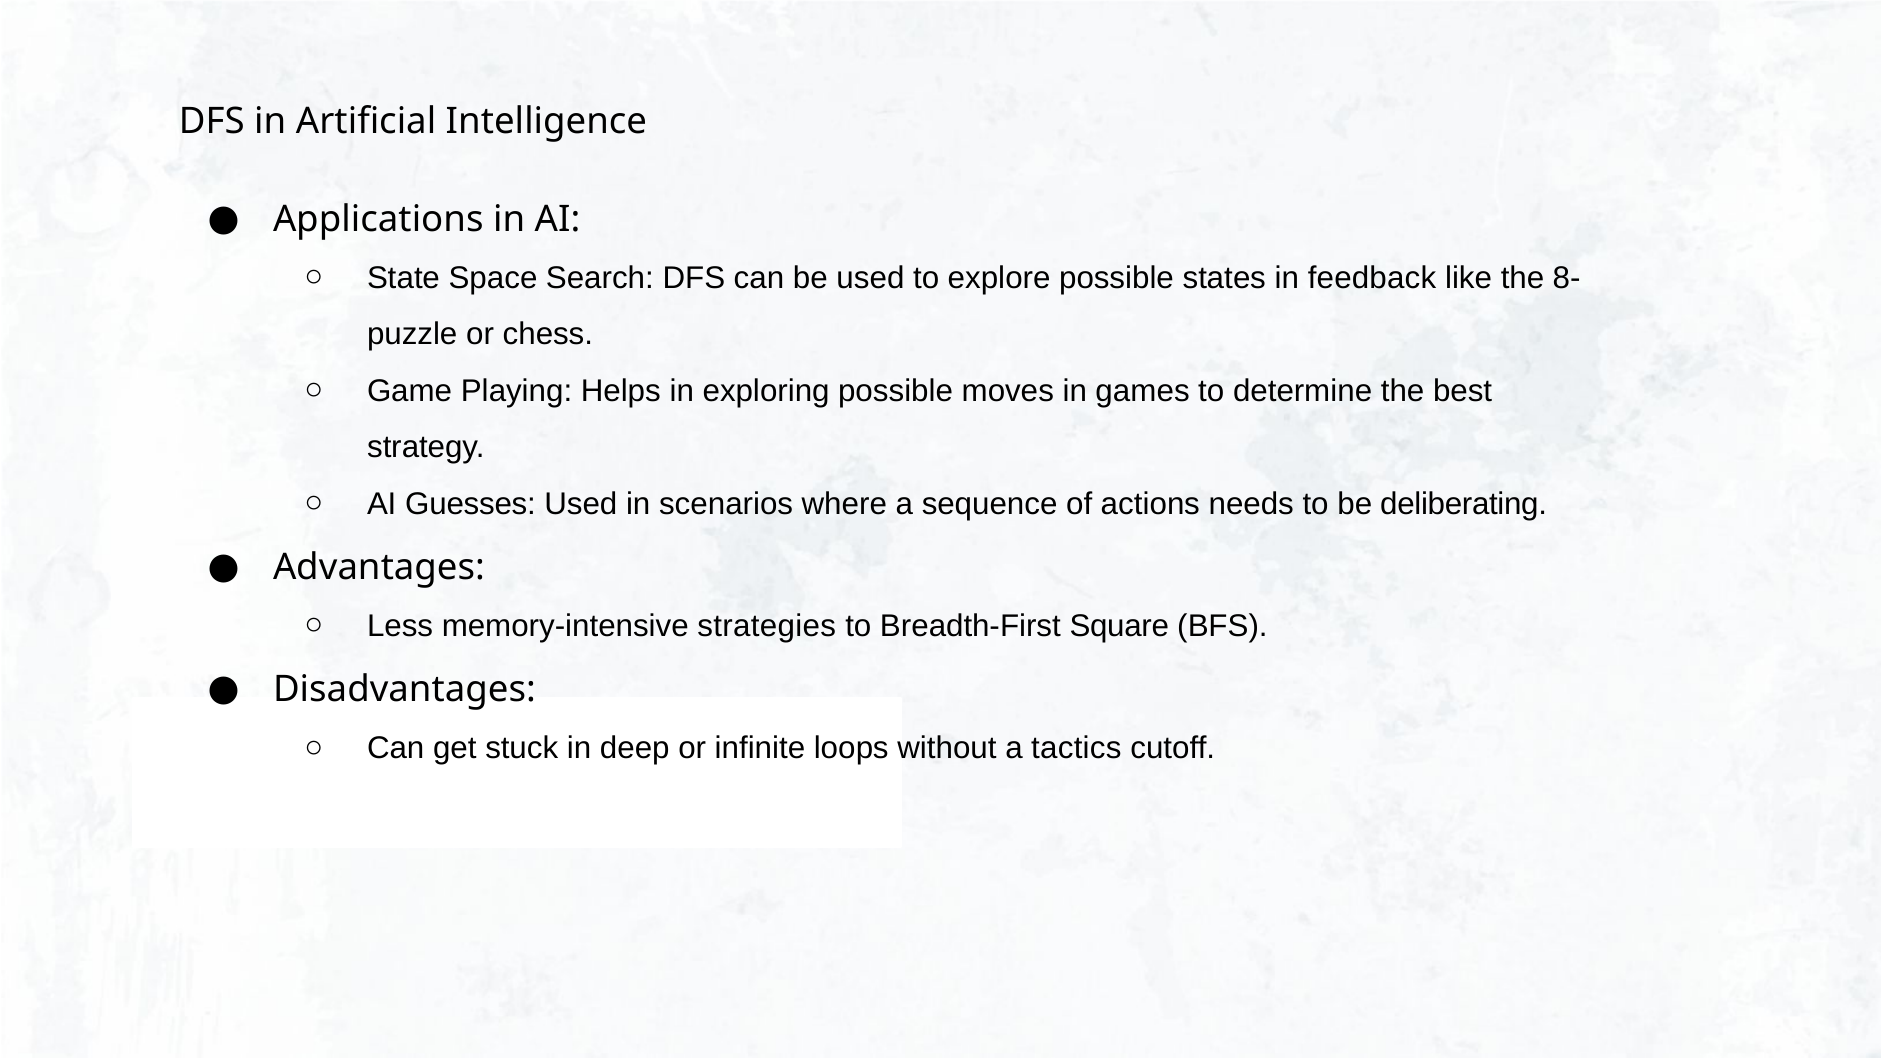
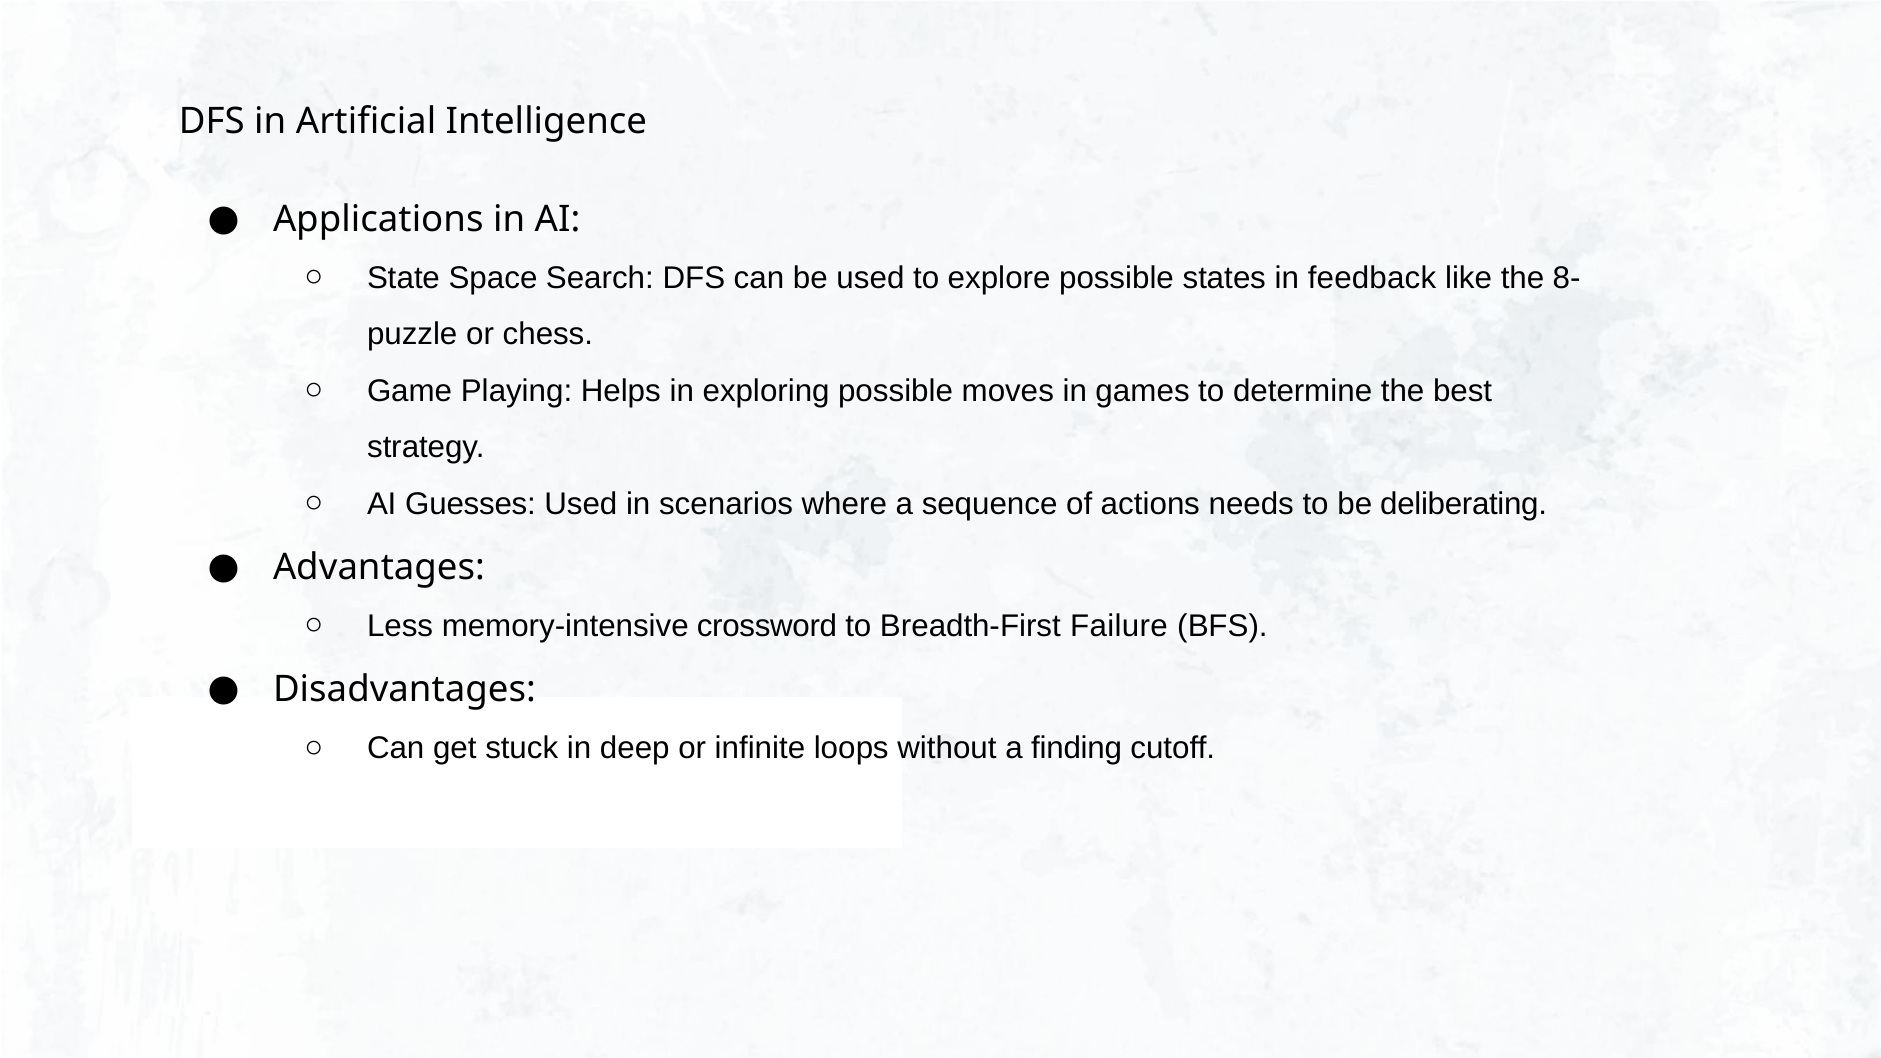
strategies: strategies -> crossword
Square: Square -> Failure
tactics: tactics -> finding
